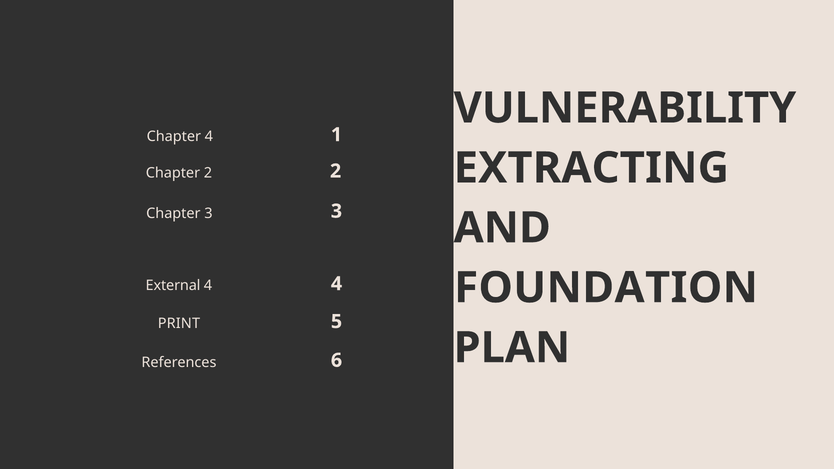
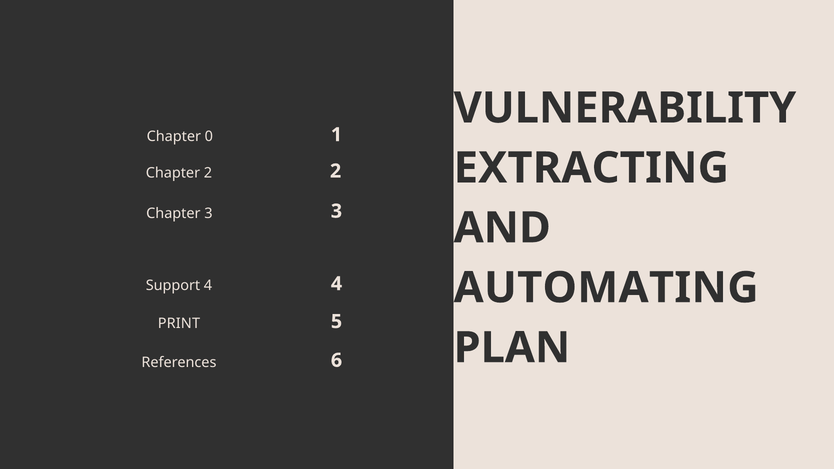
Chapter 4: 4 -> 0
FOUNDATION: FOUNDATION -> AUTOMATING
External: External -> Support
